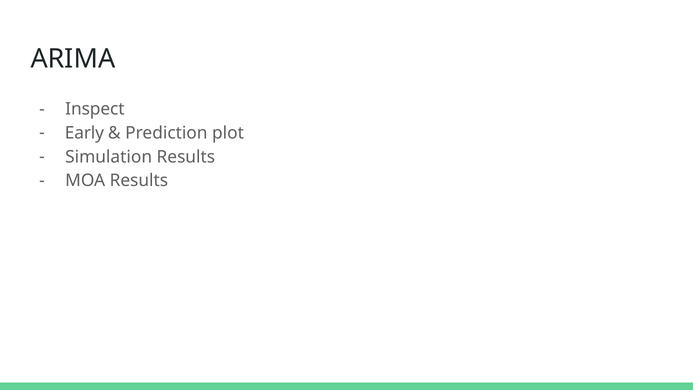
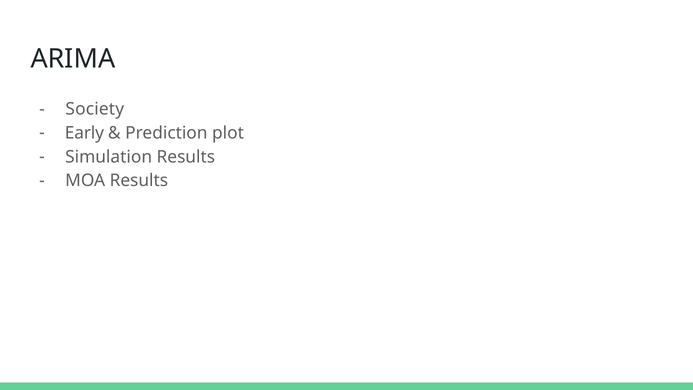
Inspect: Inspect -> Society
